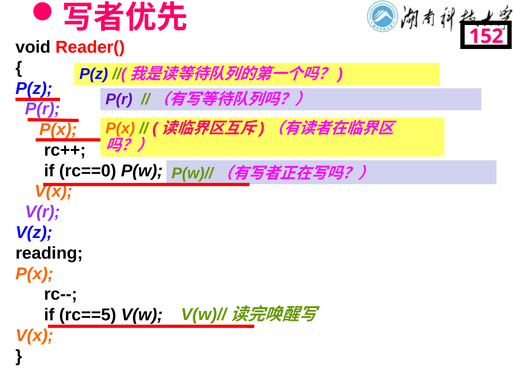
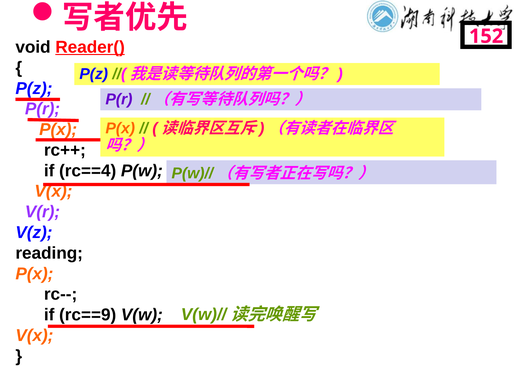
Reader( underline: none -> present
rc==0: rc==0 -> rc==4
rc==5: rc==5 -> rc==9
